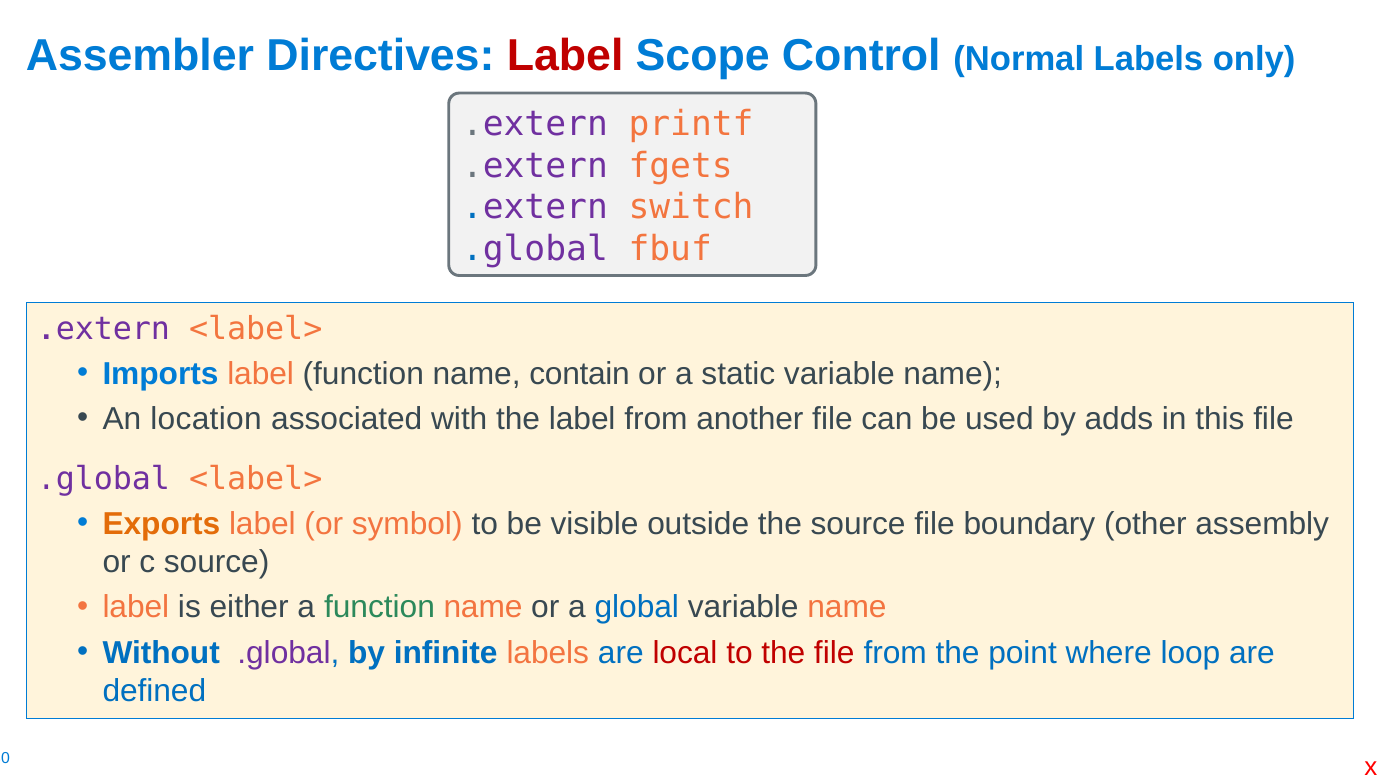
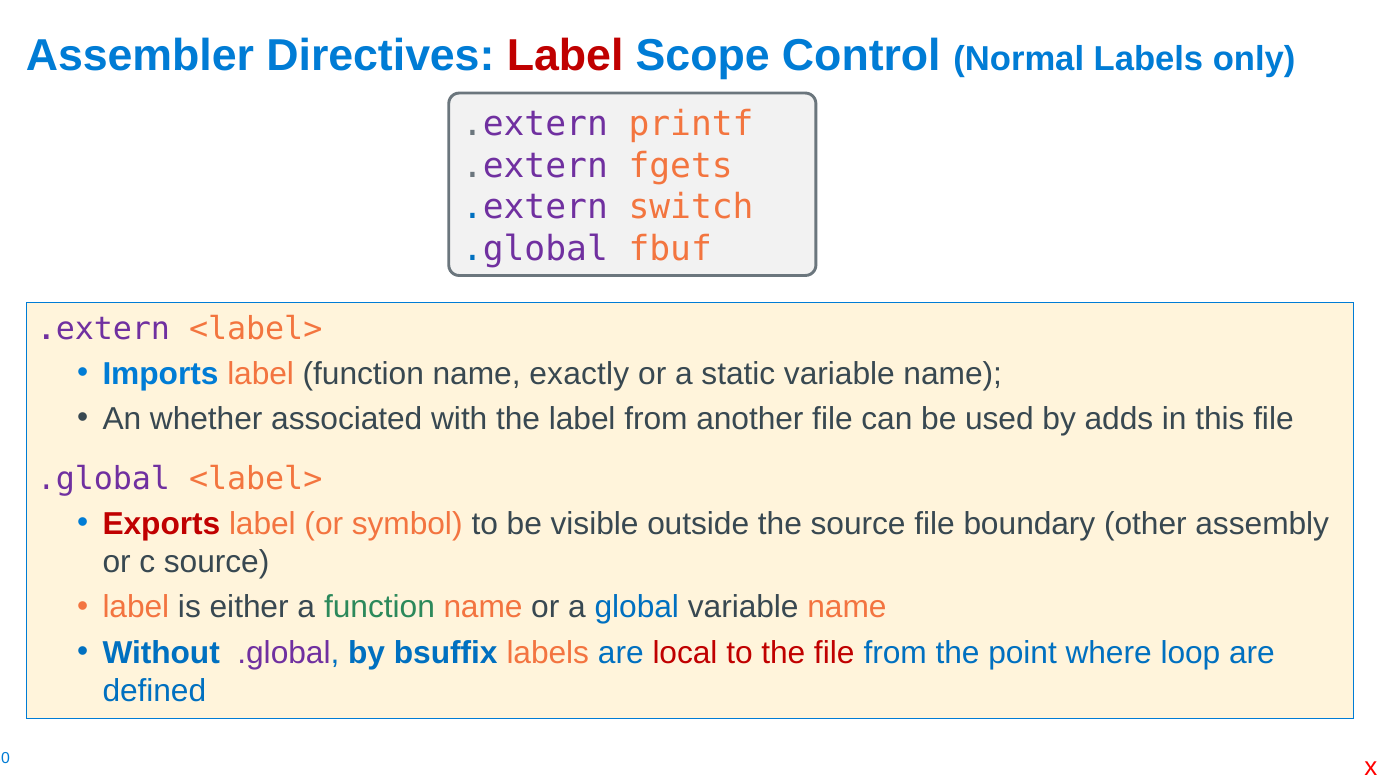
contain: contain -> exactly
location: location -> whether
Exports colour: orange -> red
infinite: infinite -> bsuffix
